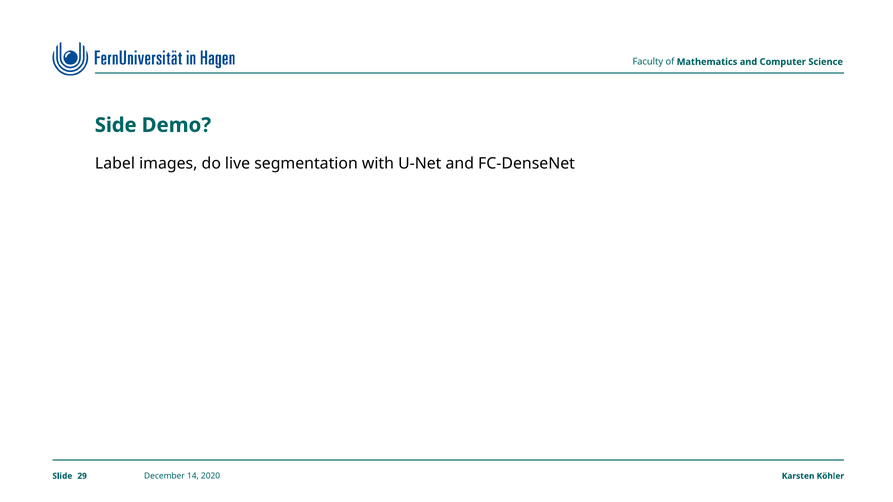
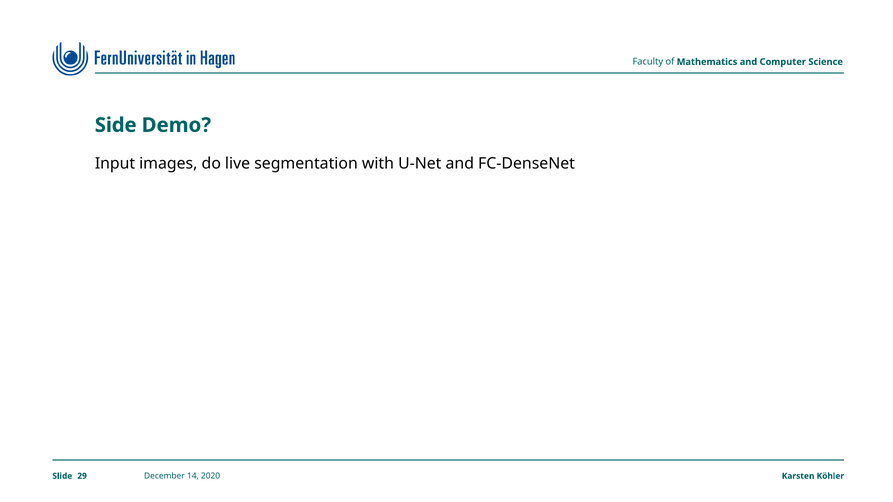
Label: Label -> Input
